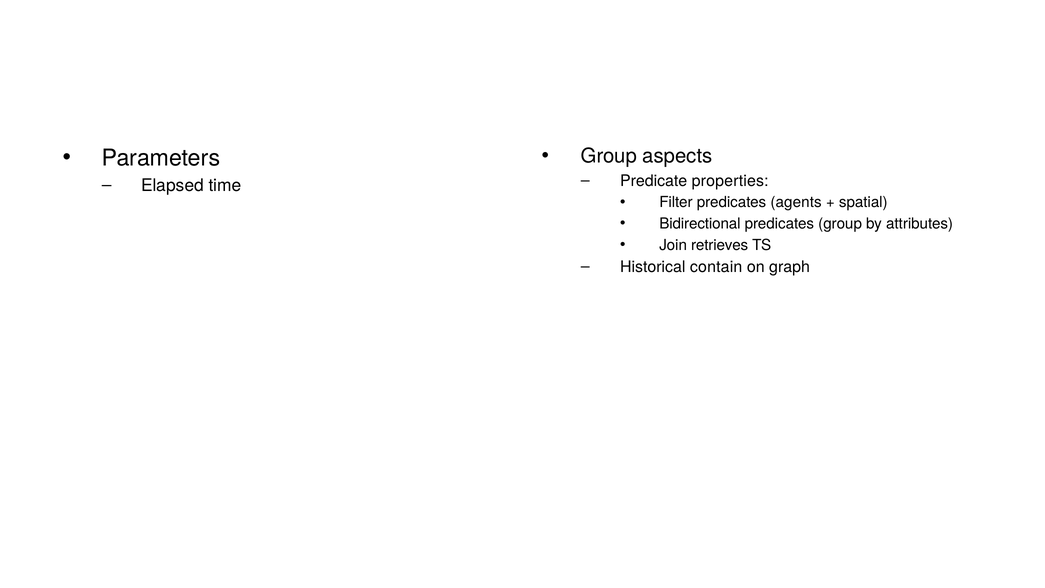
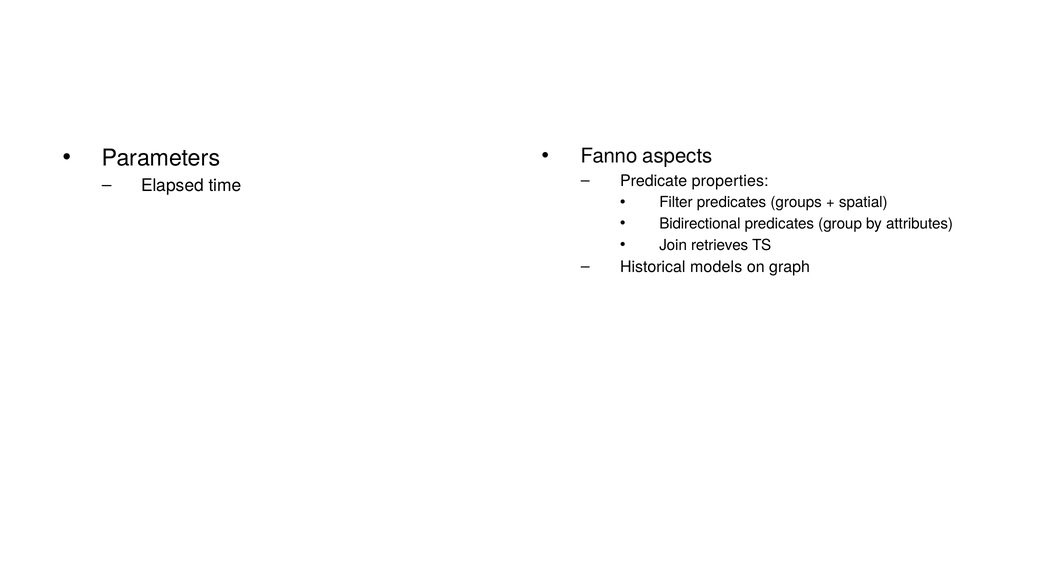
Group at (609, 156): Group -> Fanno
agents: agents -> groups
contain: contain -> models
